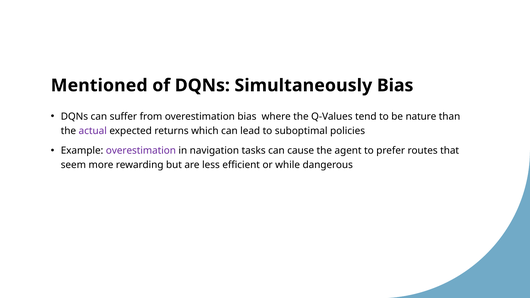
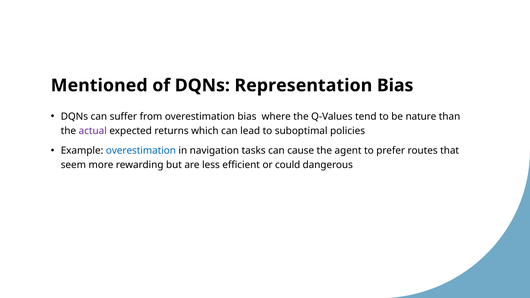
Simultaneously: Simultaneously -> Representation
overestimation at (141, 151) colour: purple -> blue
while: while -> could
